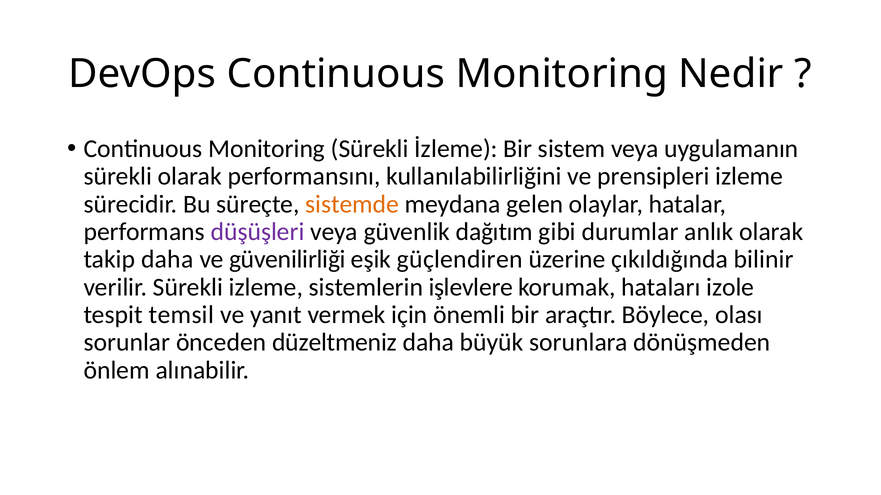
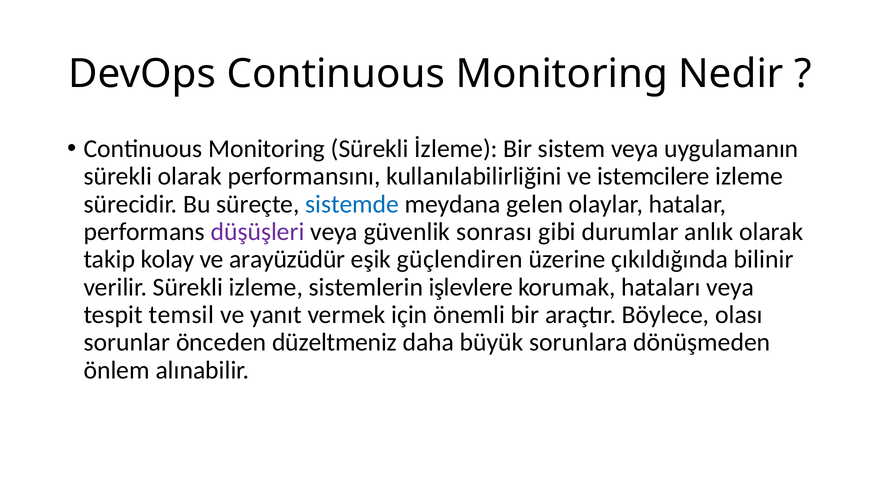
prensipleri: prensipleri -> istemcilere
sistemde colour: orange -> blue
dağıtım: dağıtım -> sonrası
takip daha: daha -> kolay
güvenilirliği: güvenilirliği -> arayüzüdür
hataları izole: izole -> veya
